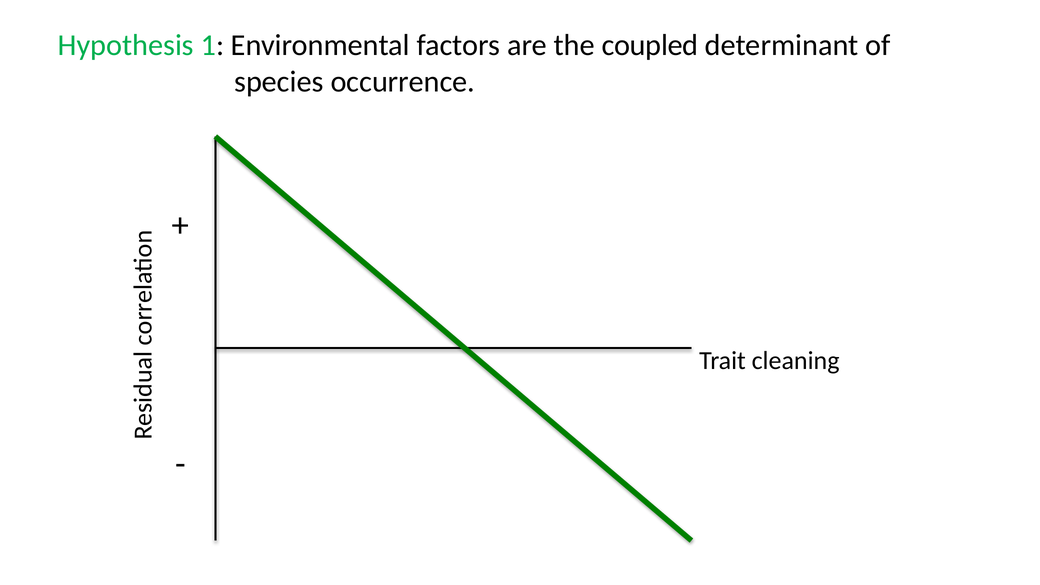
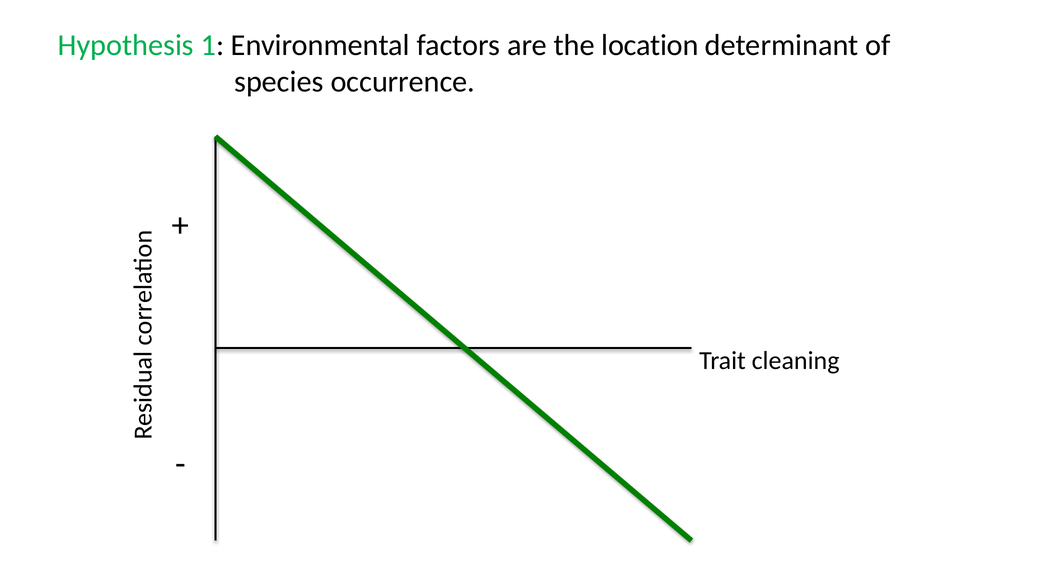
coupled: coupled -> location
